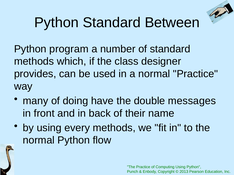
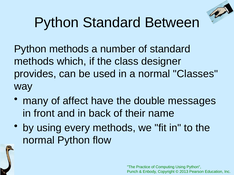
Python program: program -> methods
normal Practice: Practice -> Classes
doing: doing -> affect
